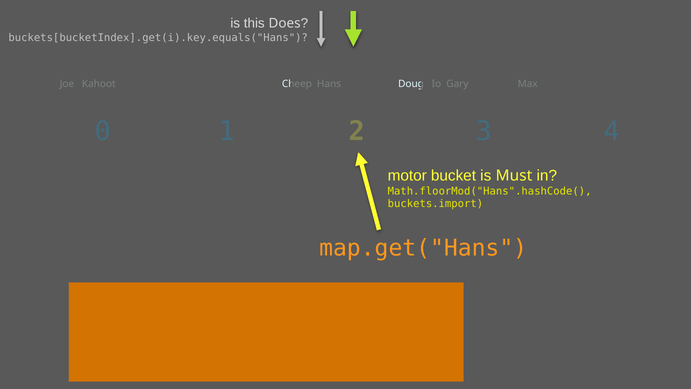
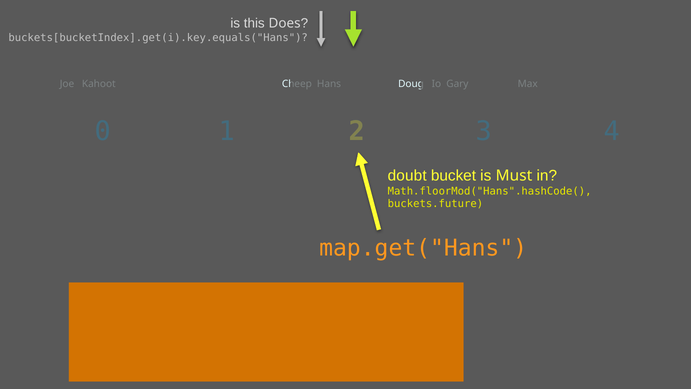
motor: motor -> doubt
buckets.import: buckets.import -> buckets.future
